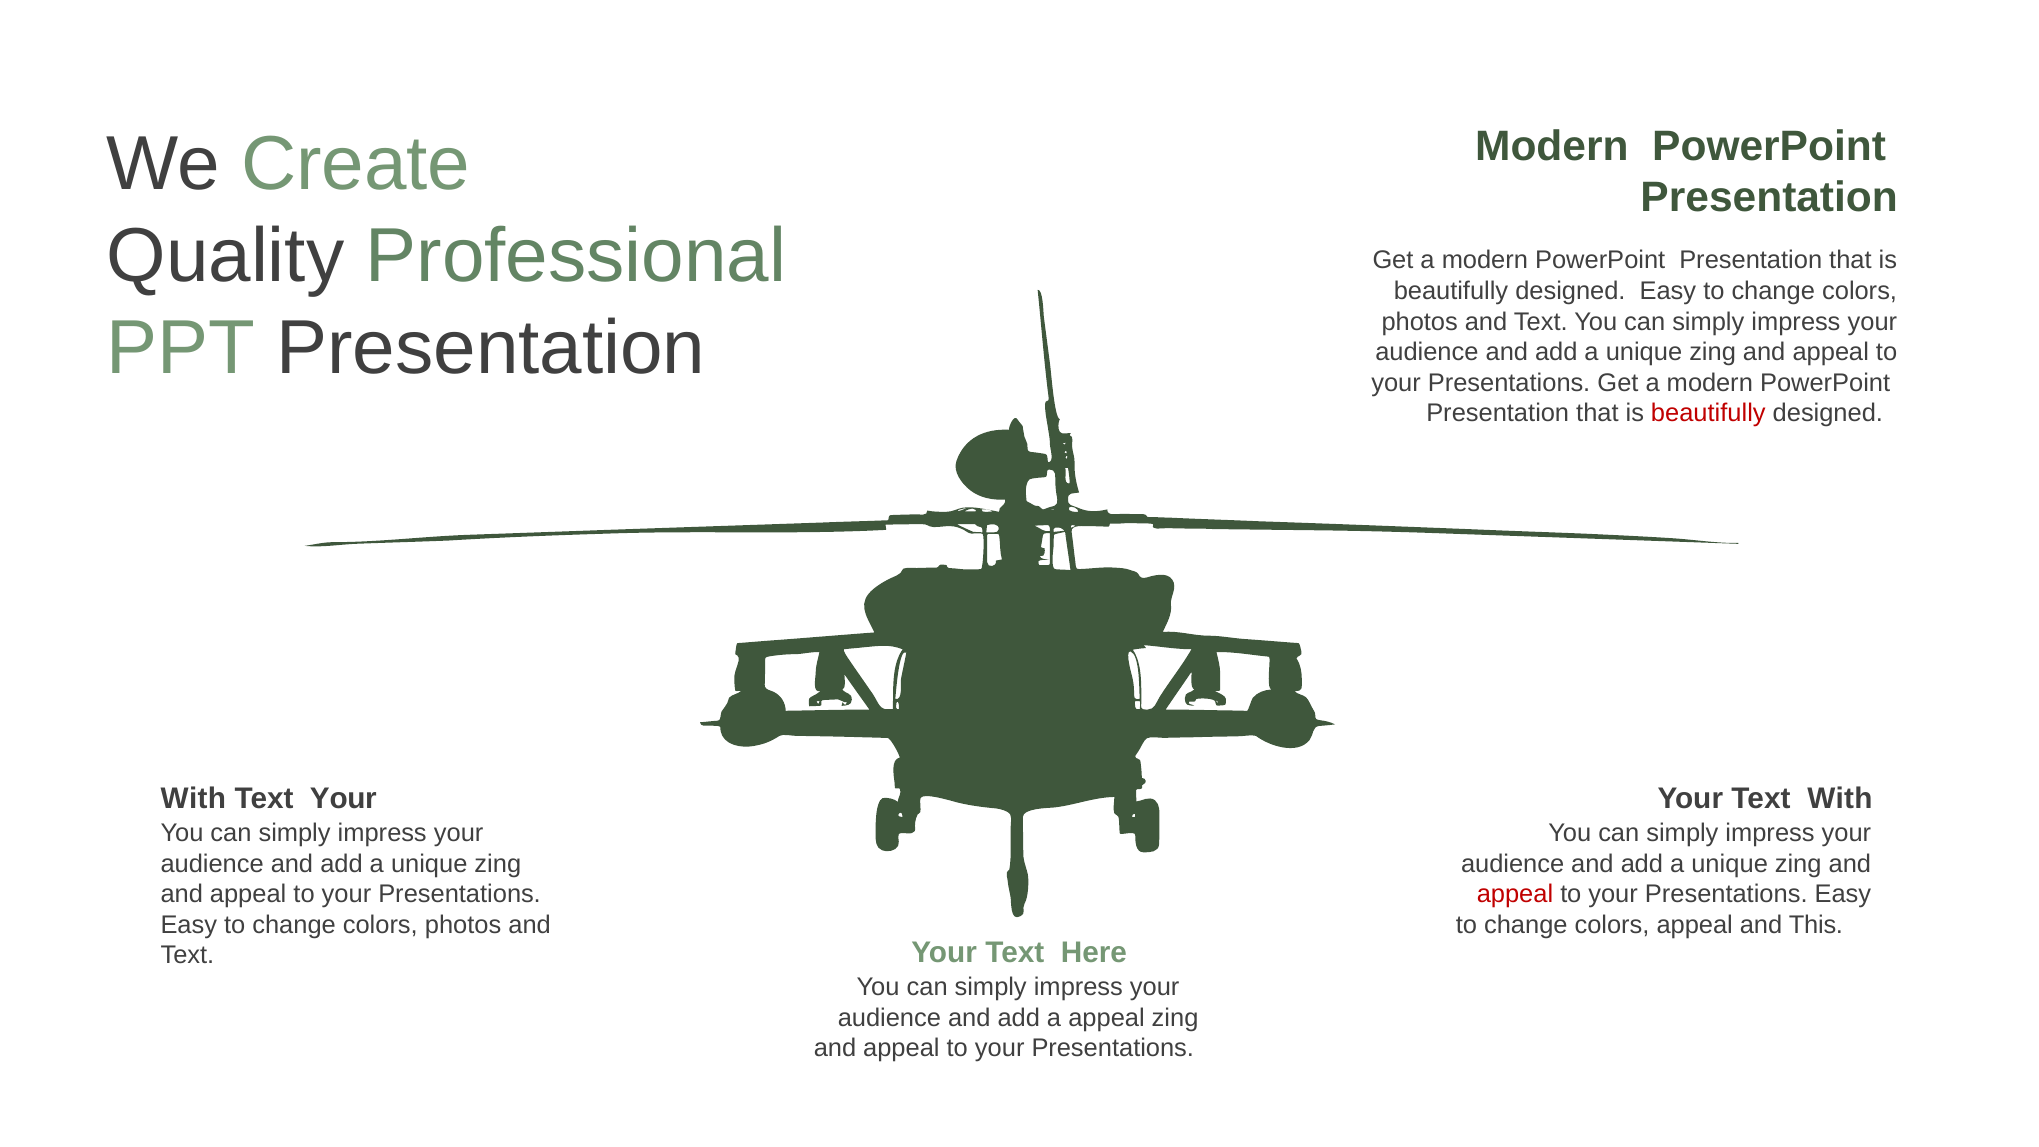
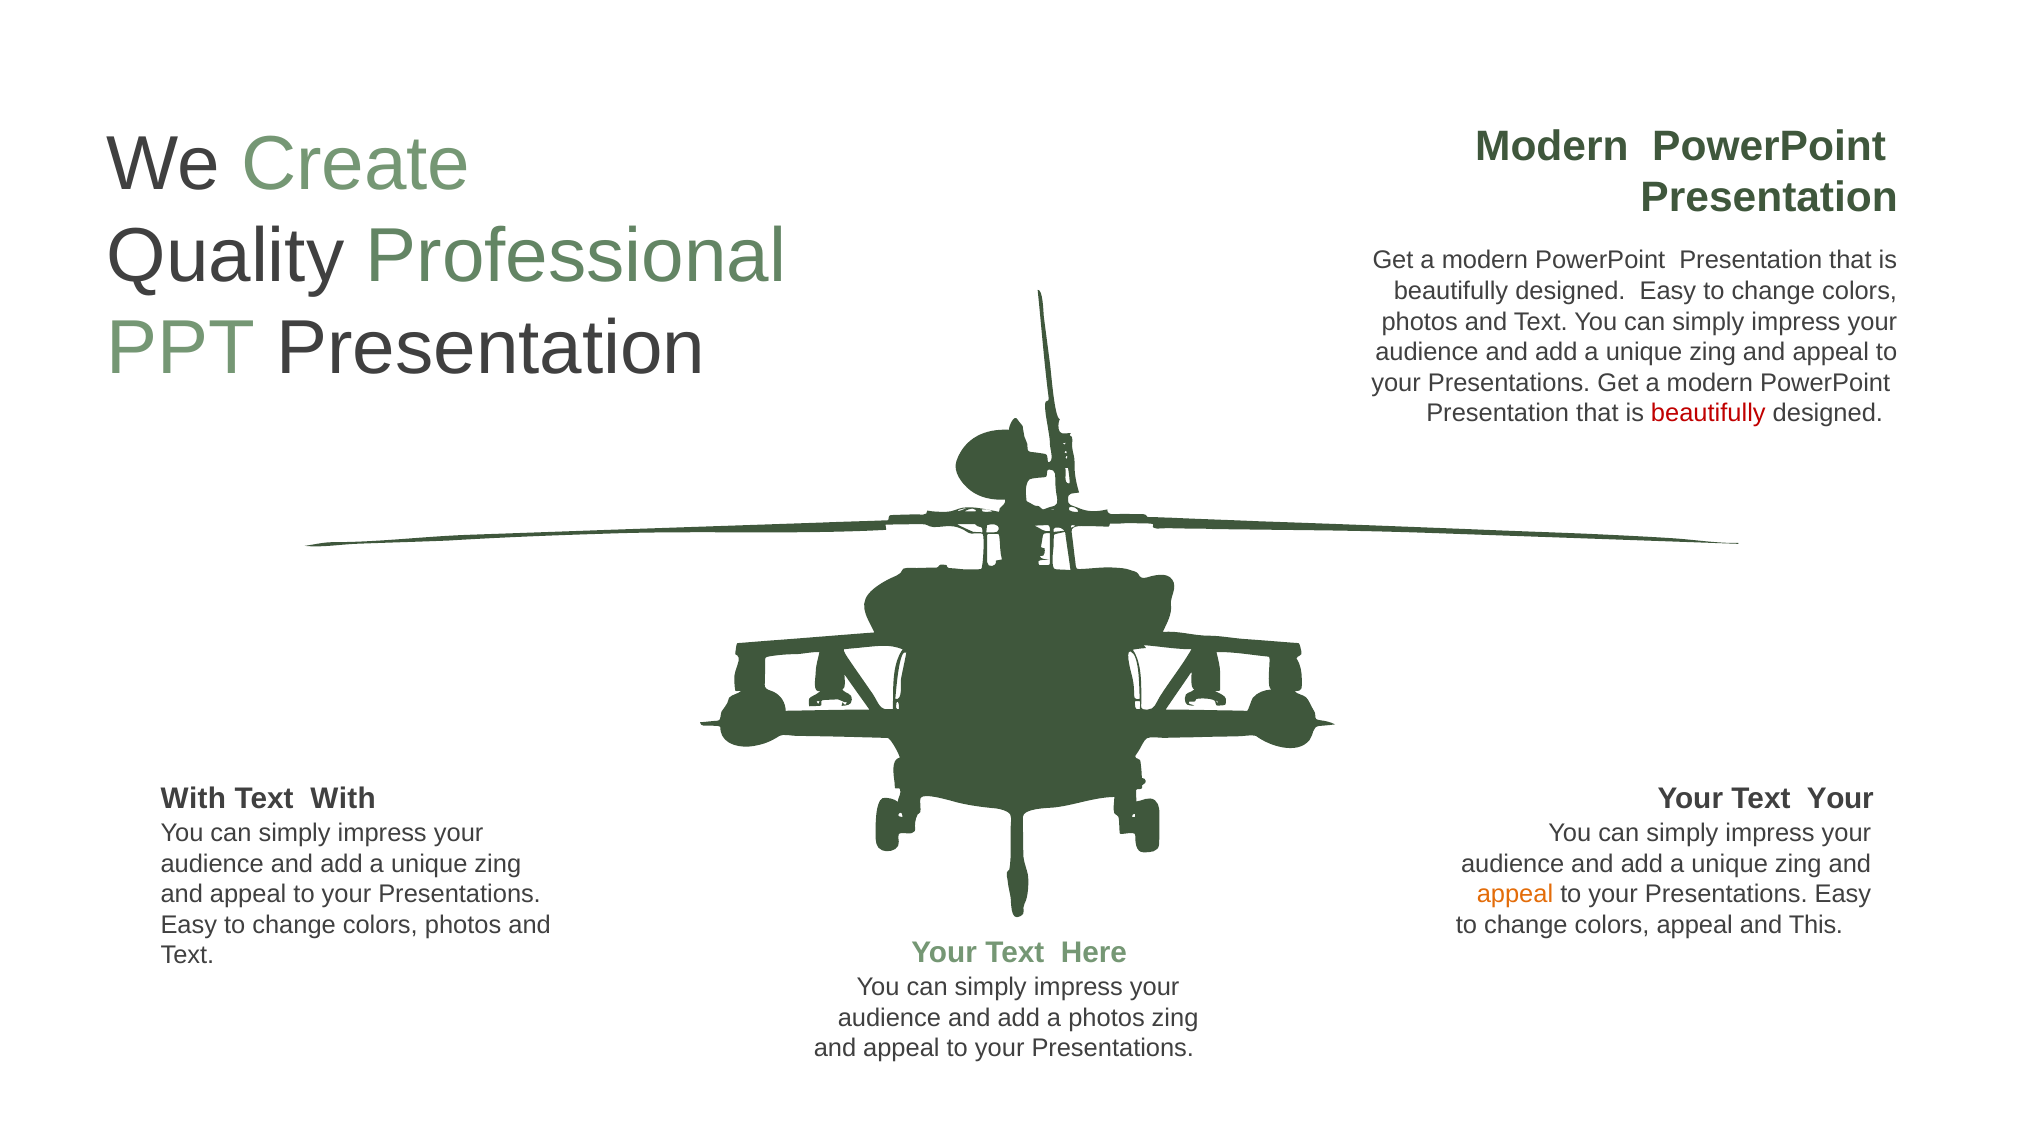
Your at (343, 798): Your -> With
Your Text With: With -> Your
appeal at (1515, 894) colour: red -> orange
a appeal: appeal -> photos
